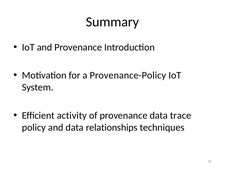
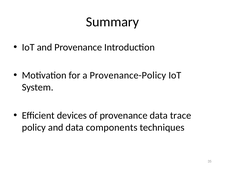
activity: activity -> devices
relationships: relationships -> components
